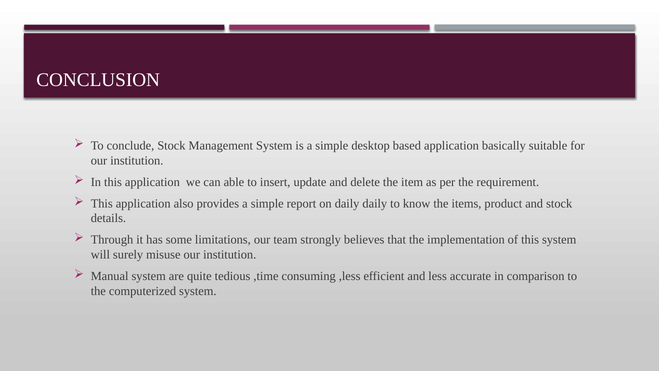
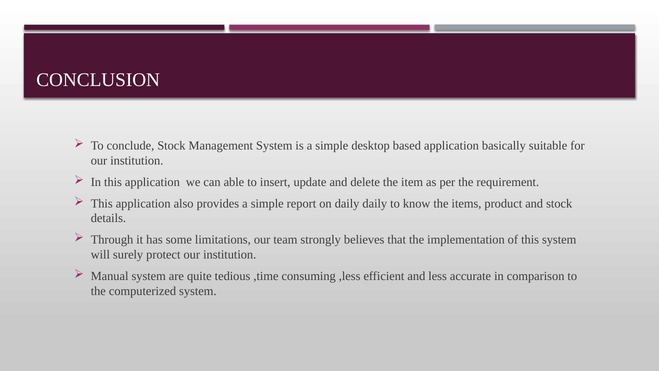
misuse: misuse -> protect
